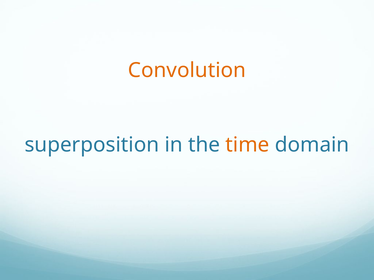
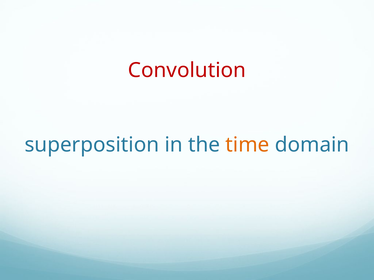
Convolution colour: orange -> red
